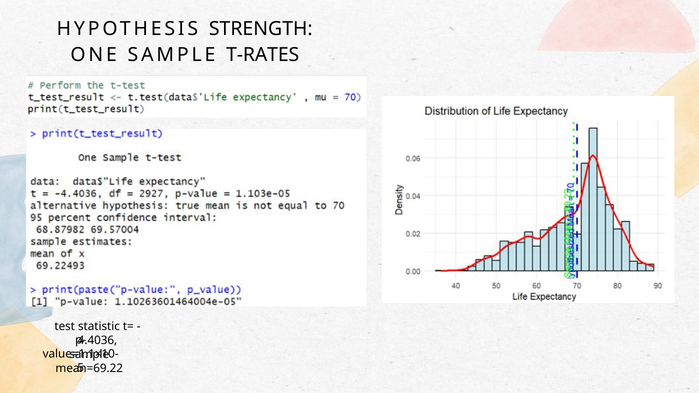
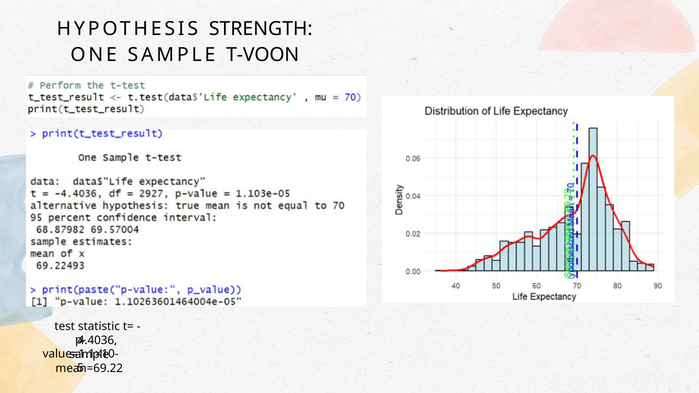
T-RATES: T-RATES -> T-VOON
